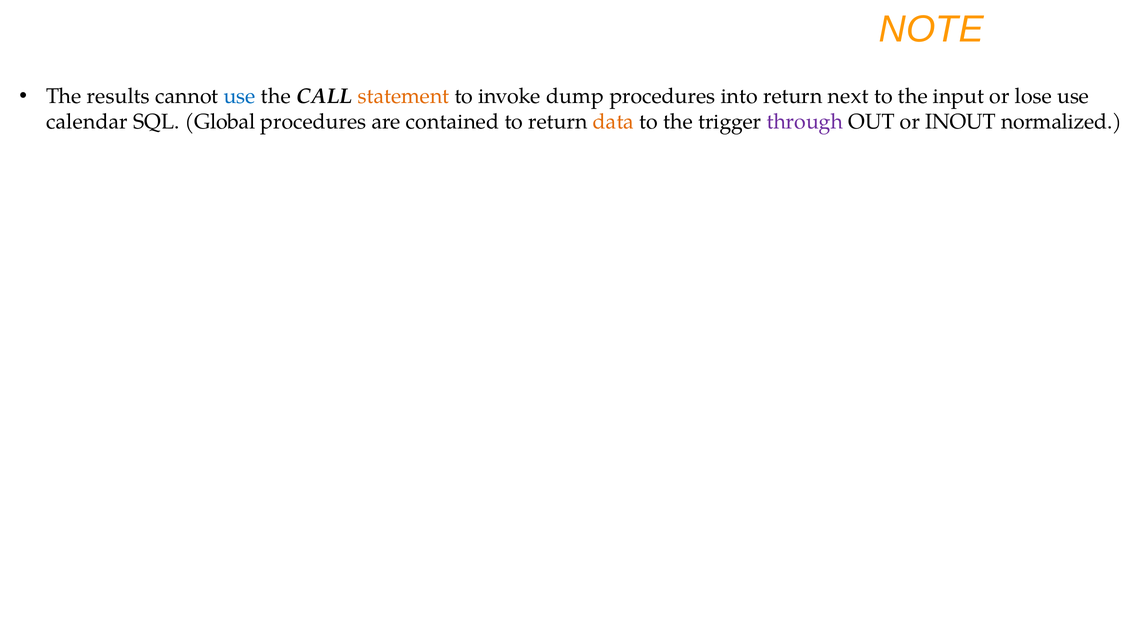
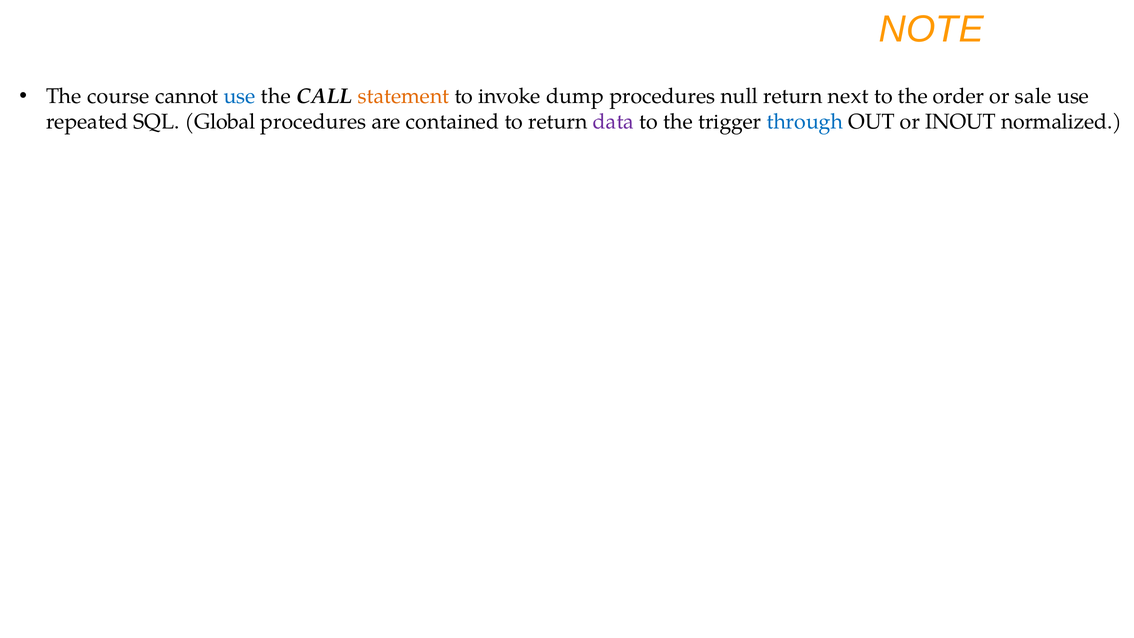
results: results -> course
into: into -> null
input: input -> order
lose: lose -> sale
calendar: calendar -> repeated
data colour: orange -> purple
through colour: purple -> blue
